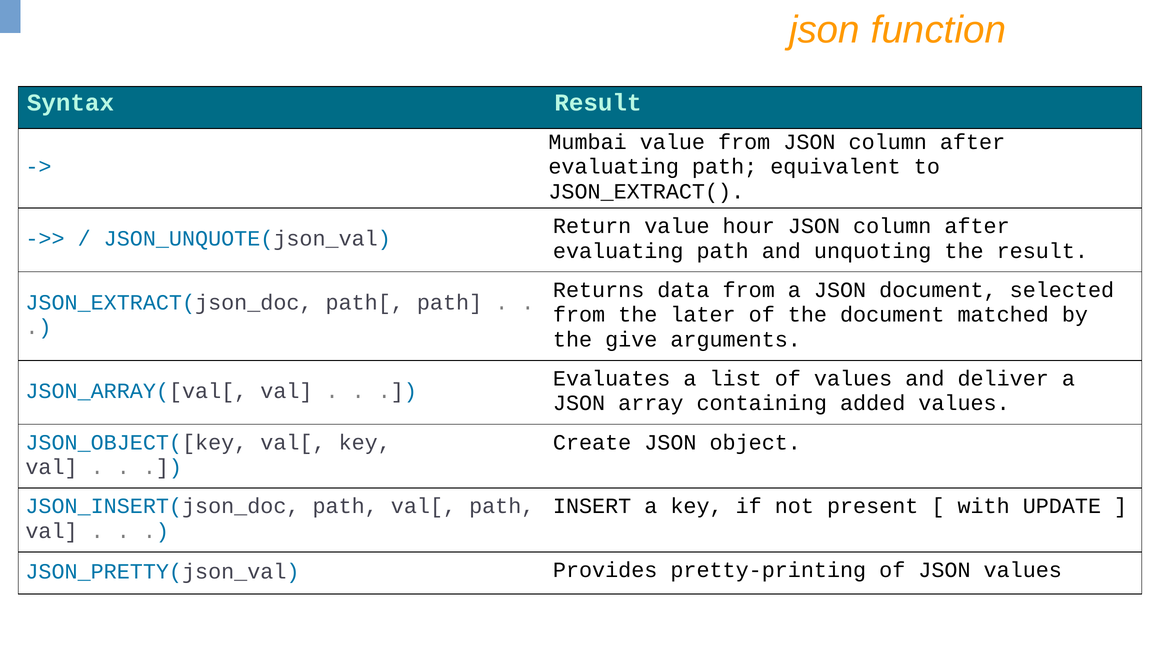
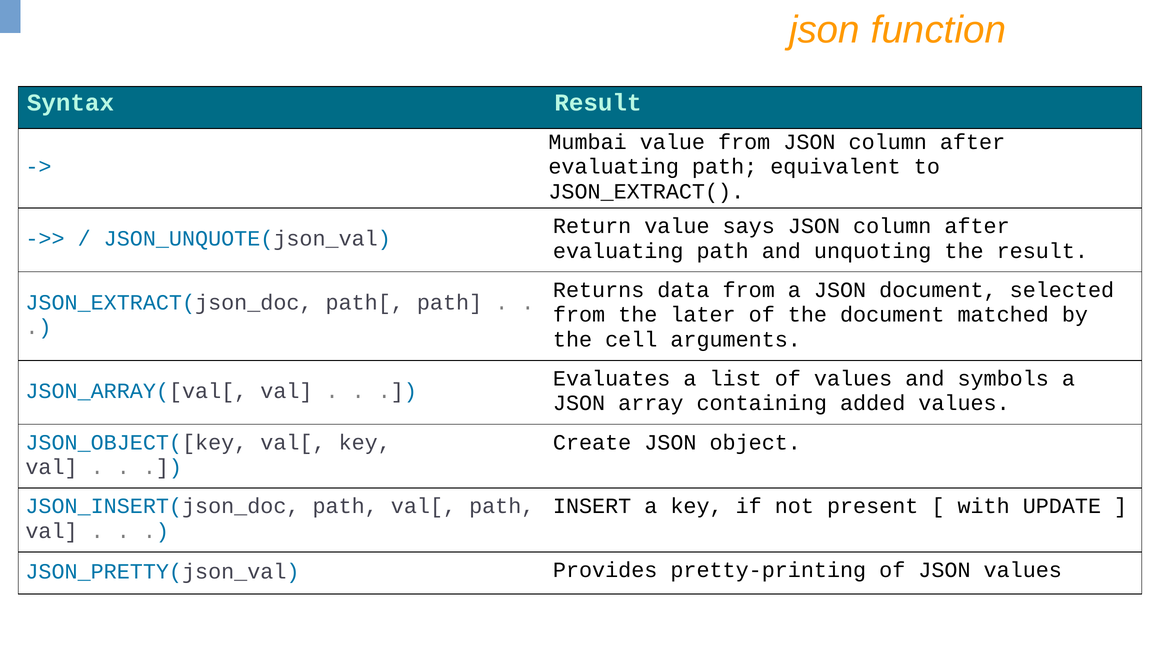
hour: hour -> says
give: give -> cell
deliver: deliver -> symbols
